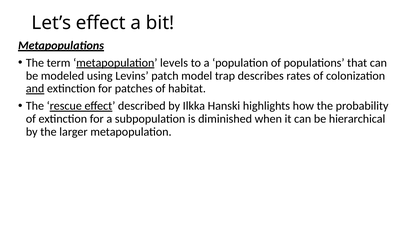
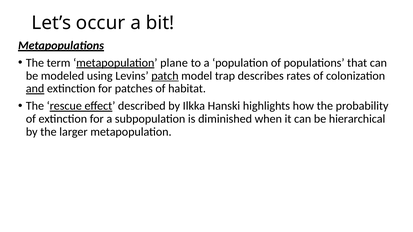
Let’s effect: effect -> occur
levels: levels -> plane
patch underline: none -> present
